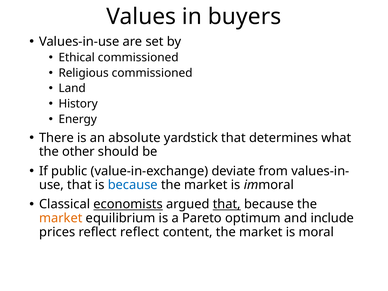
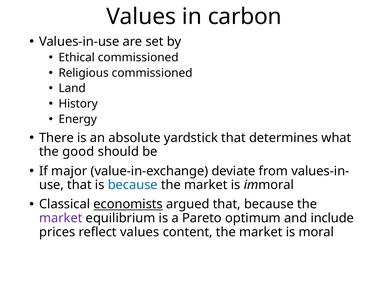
buyers: buyers -> carbon
other: other -> good
public: public -> major
that at (227, 204) underline: present -> none
market at (61, 218) colour: orange -> purple
reflect reflect: reflect -> values
